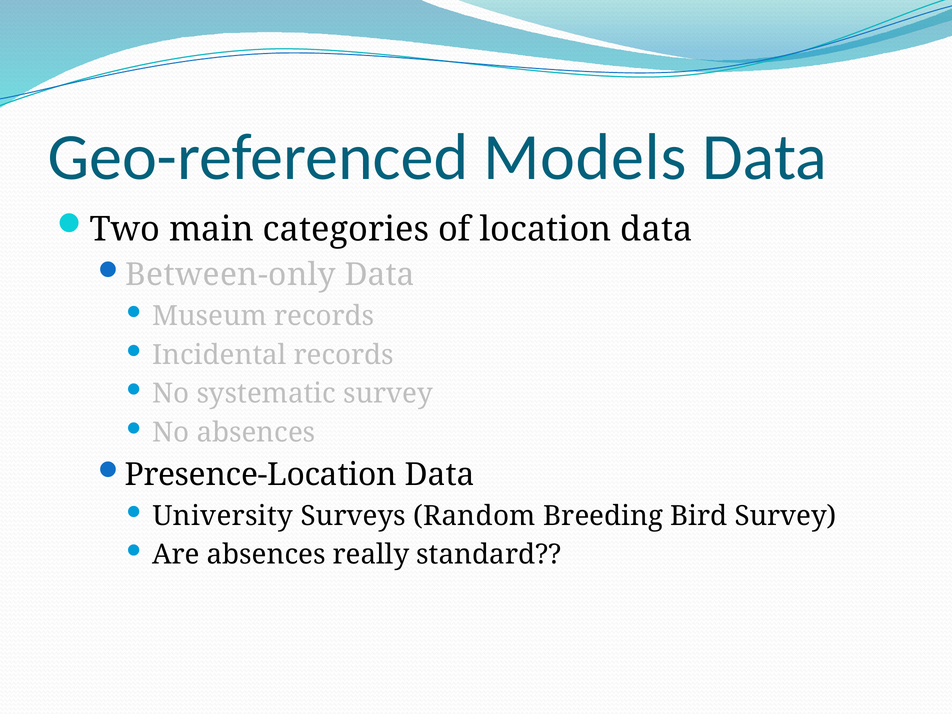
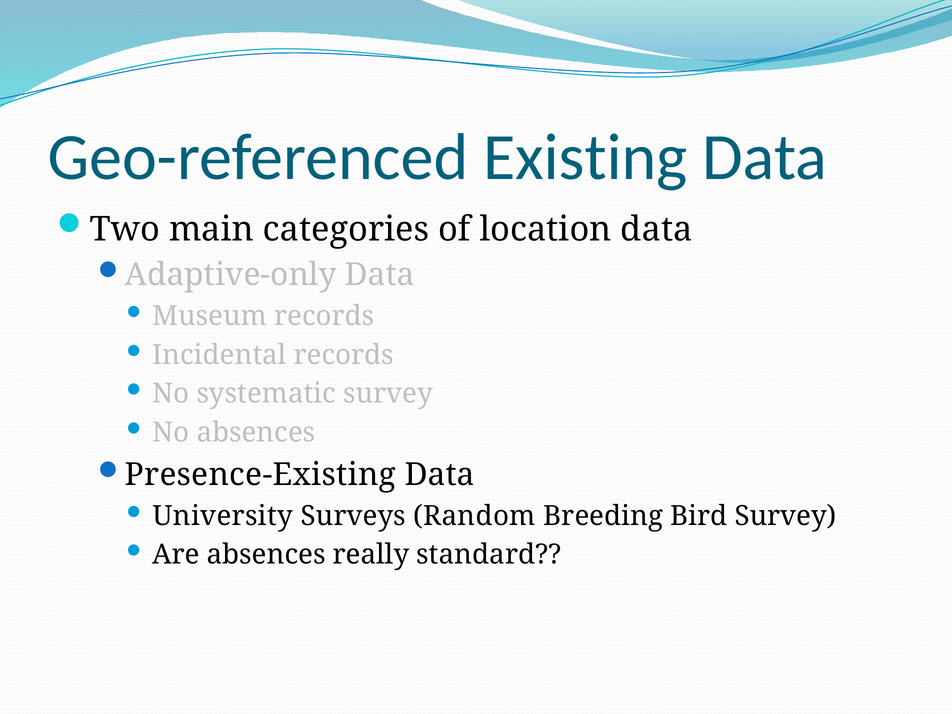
Models: Models -> Existing
Between-only: Between-only -> Adaptive-only
Presence-Location: Presence-Location -> Presence-Existing
